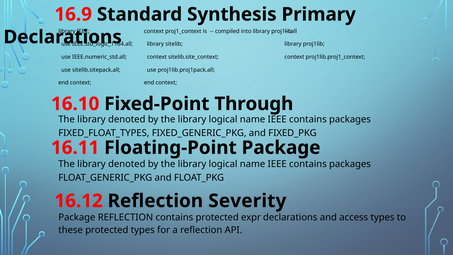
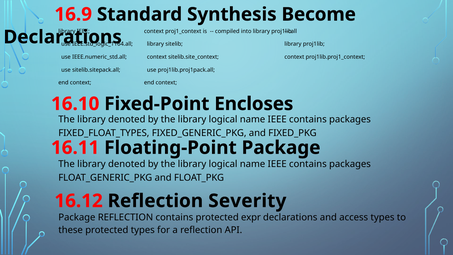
Primary: Primary -> Become
Through: Through -> Encloses
